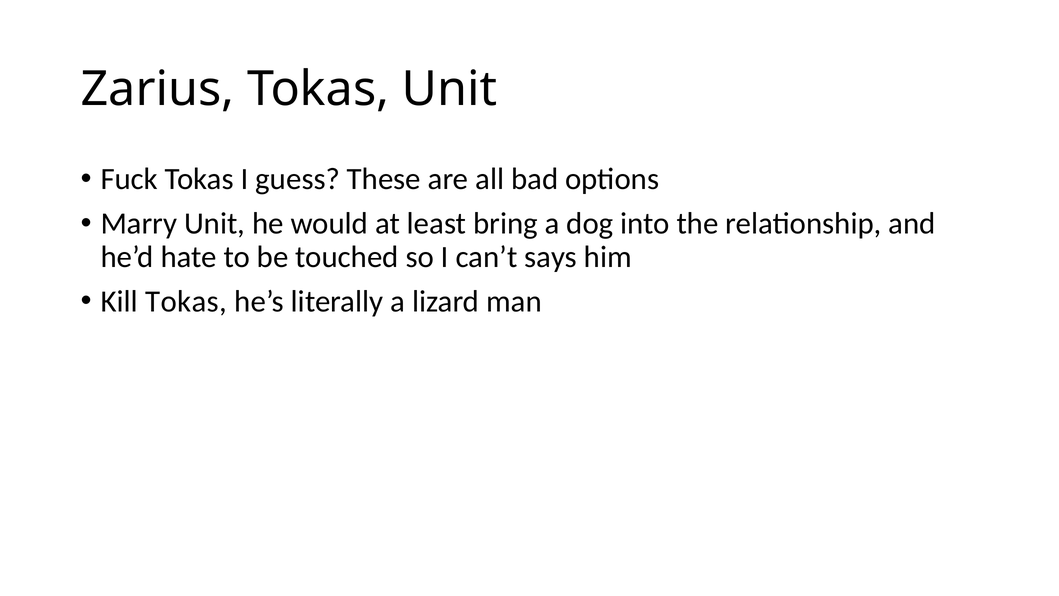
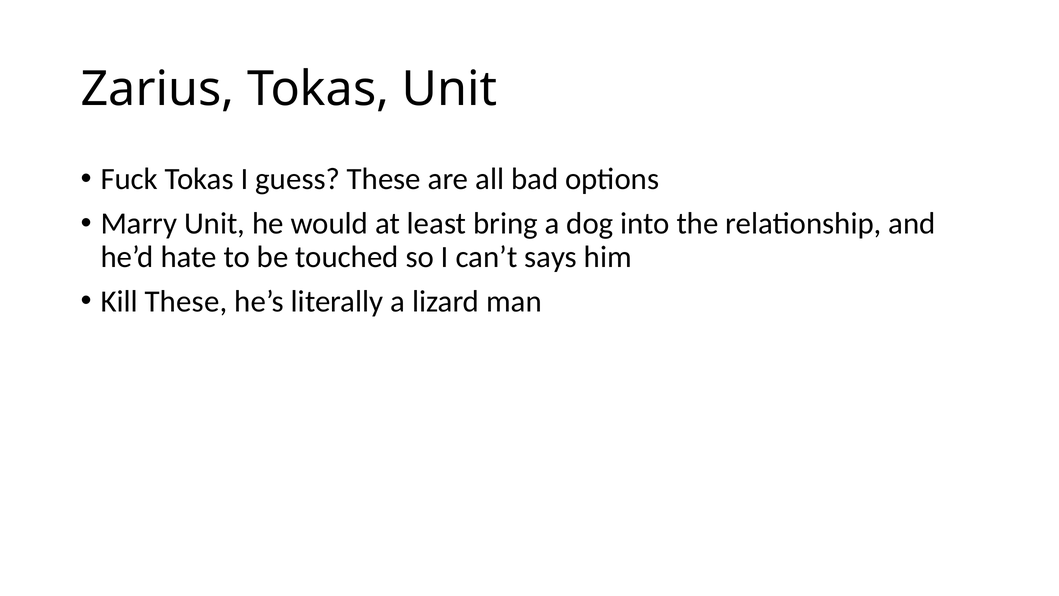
Kill Tokas: Tokas -> These
